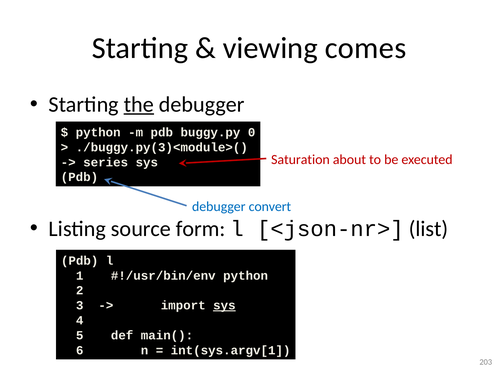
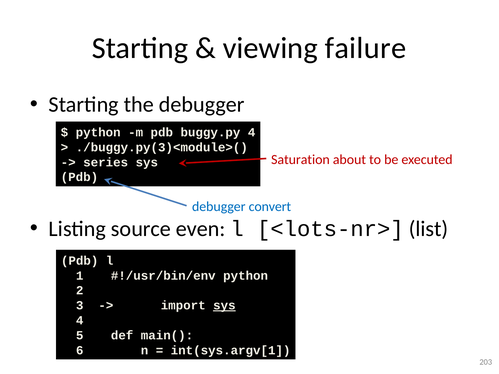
comes: comes -> failure
the underline: present -> none
buggy.py 0: 0 -> 4
form: form -> even
<json-nr>: <json-nr> -> <lots-nr>
